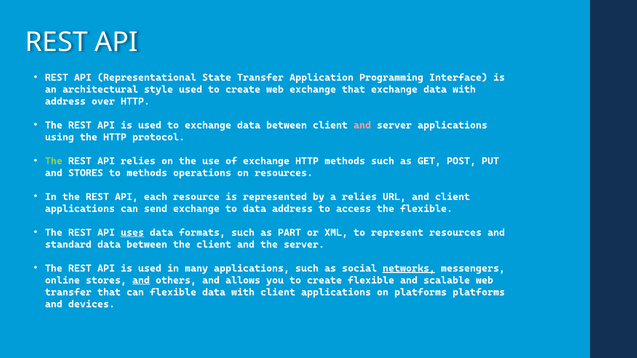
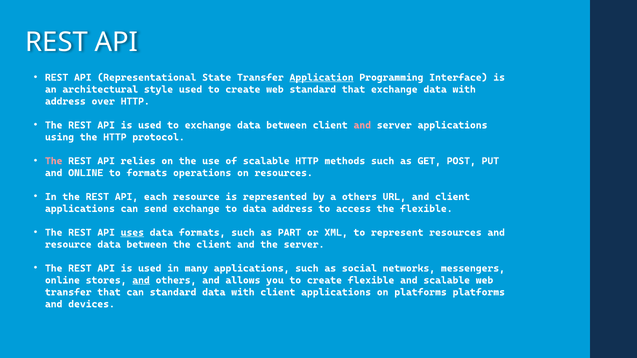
Application underline: none -> present
web exchange: exchange -> standard
The at (54, 161) colour: light green -> pink
of exchange: exchange -> scalable
and STORES: STORES -> ONLINE
to methods: methods -> formats
a relies: relies -> others
standard at (68, 245): standard -> resource
networks underline: present -> none
can flexible: flexible -> standard
